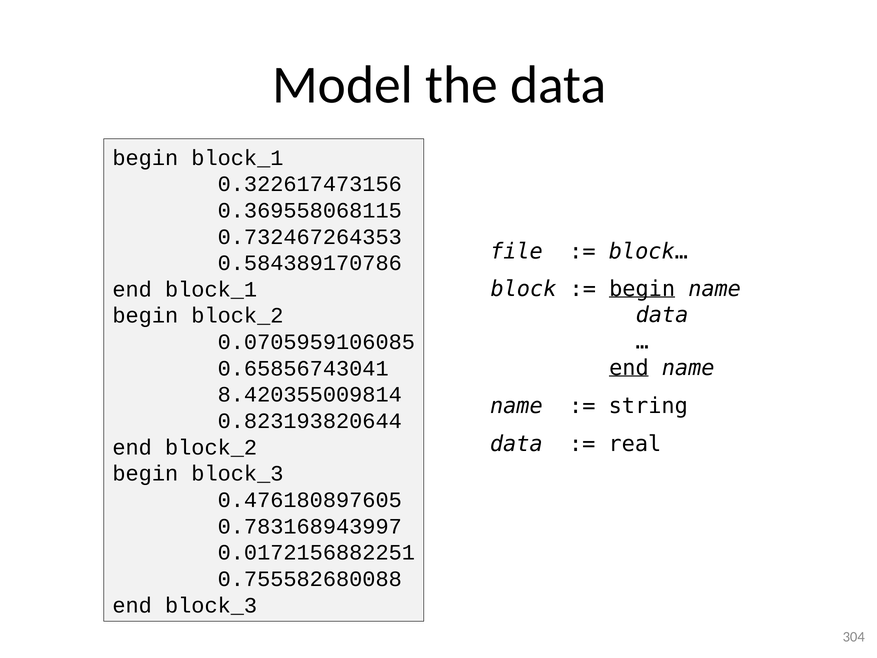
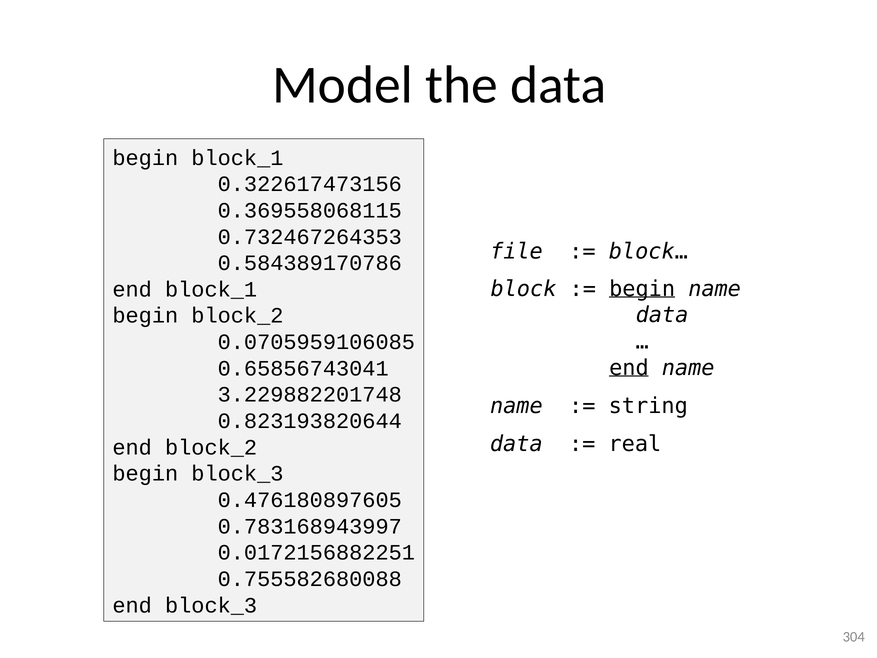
8.420355009814: 8.420355009814 -> 3.229882201748
